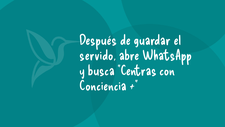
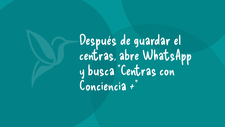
servido at (98, 55): servido -> centras
